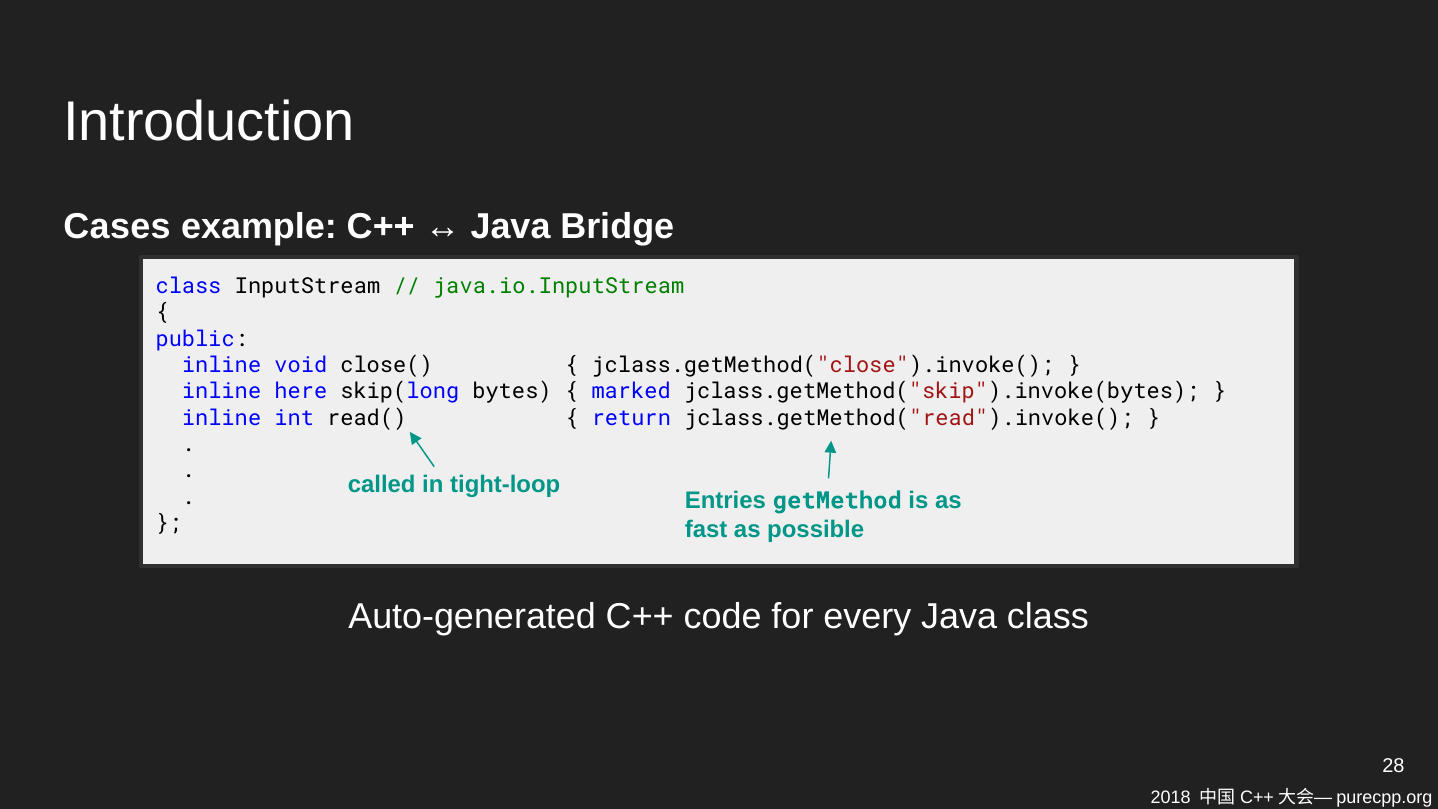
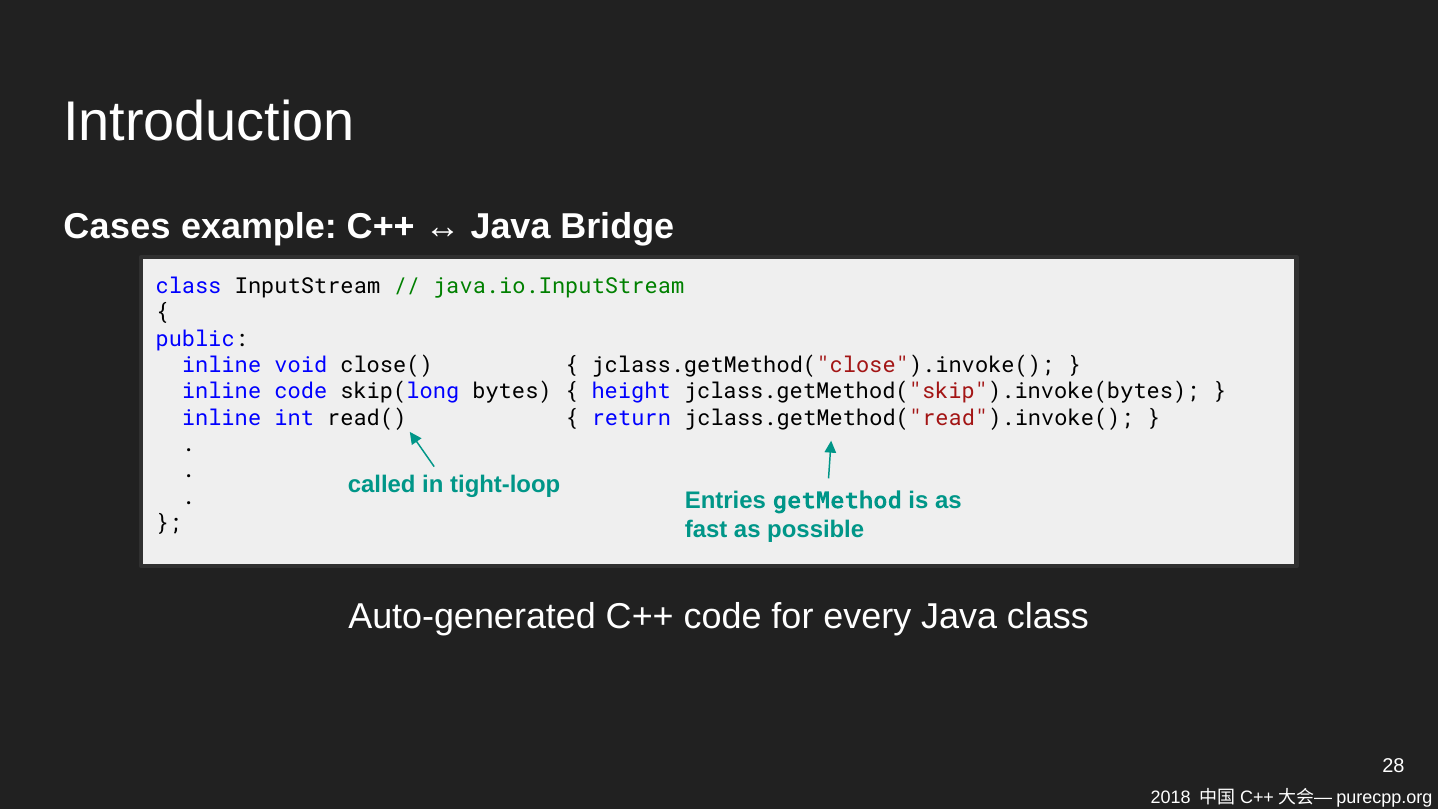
inline here: here -> code
marked: marked -> height
